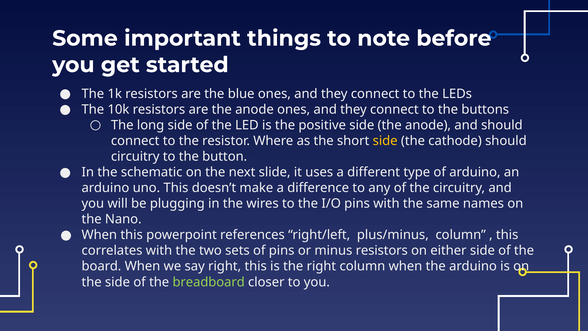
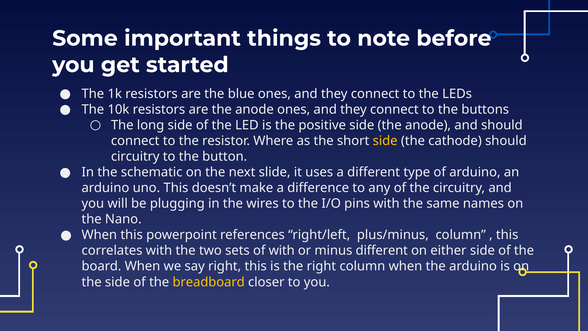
of pins: pins -> with
minus resistors: resistors -> different
breadboard colour: light green -> yellow
